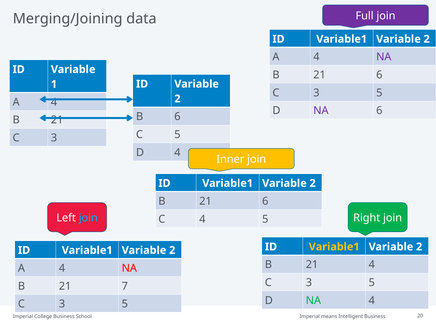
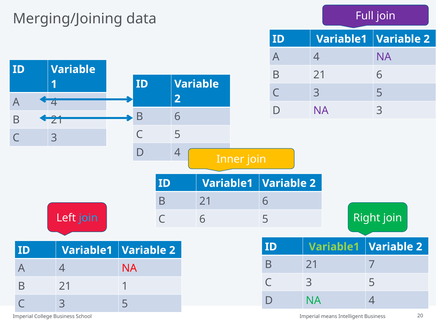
NA 6: 6 -> 3
C 4: 4 -> 6
Variable1 at (334, 247) colour: yellow -> light green
21 4: 4 -> 7
21 7: 7 -> 1
